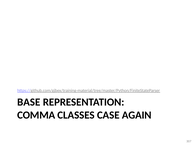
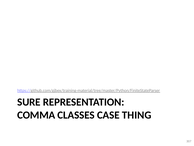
BASE: BASE -> SURE
AGAIN: AGAIN -> THING
